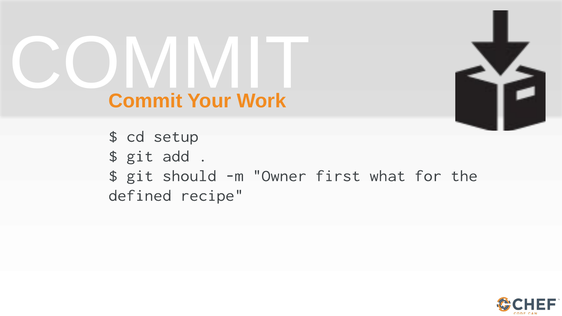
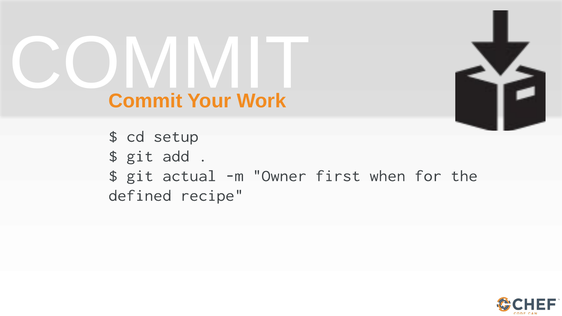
should: should -> actual
what: what -> when
